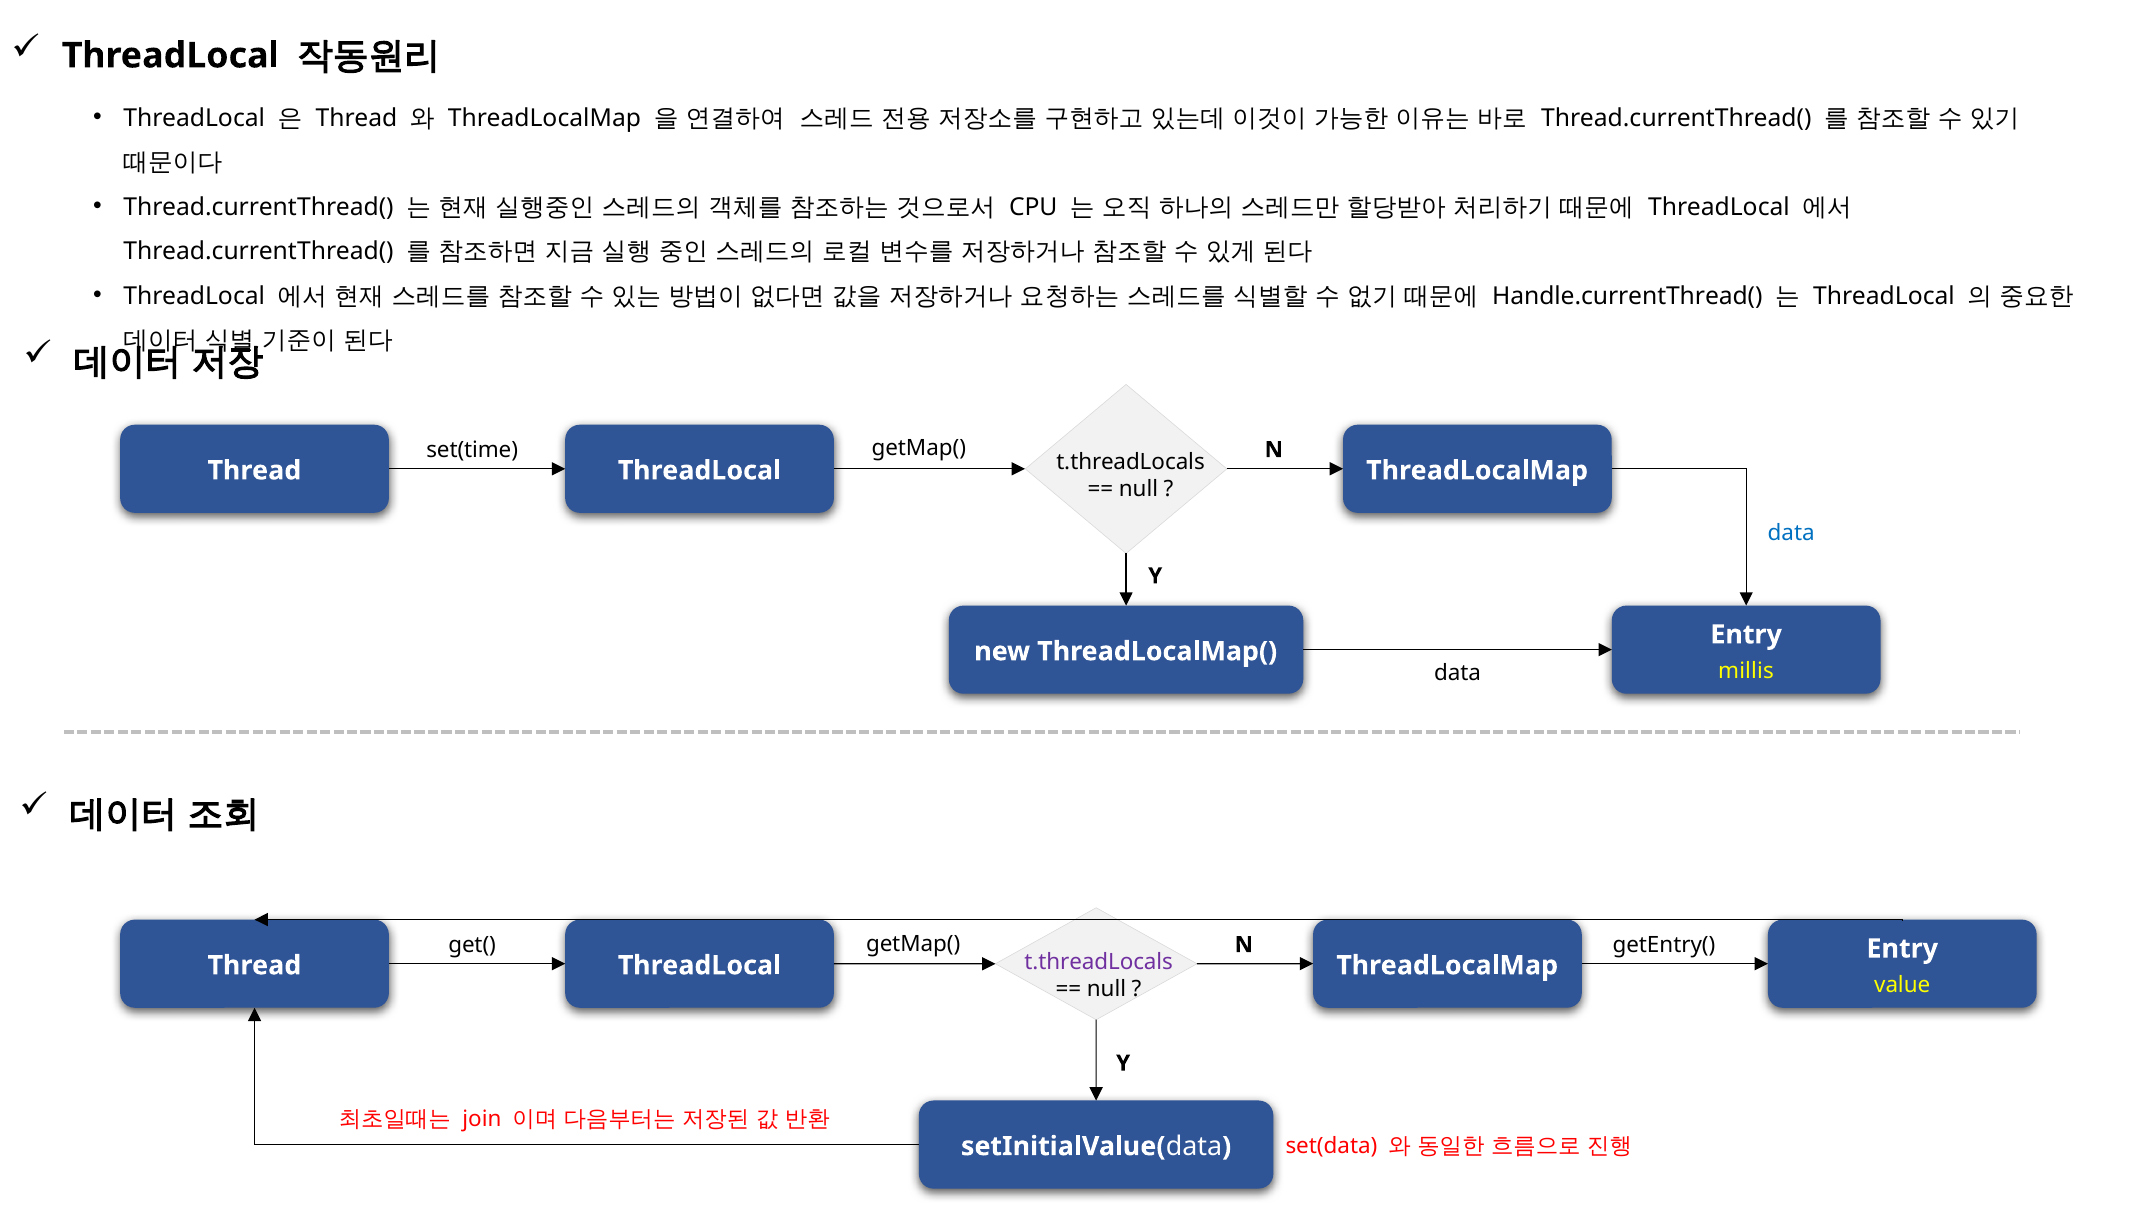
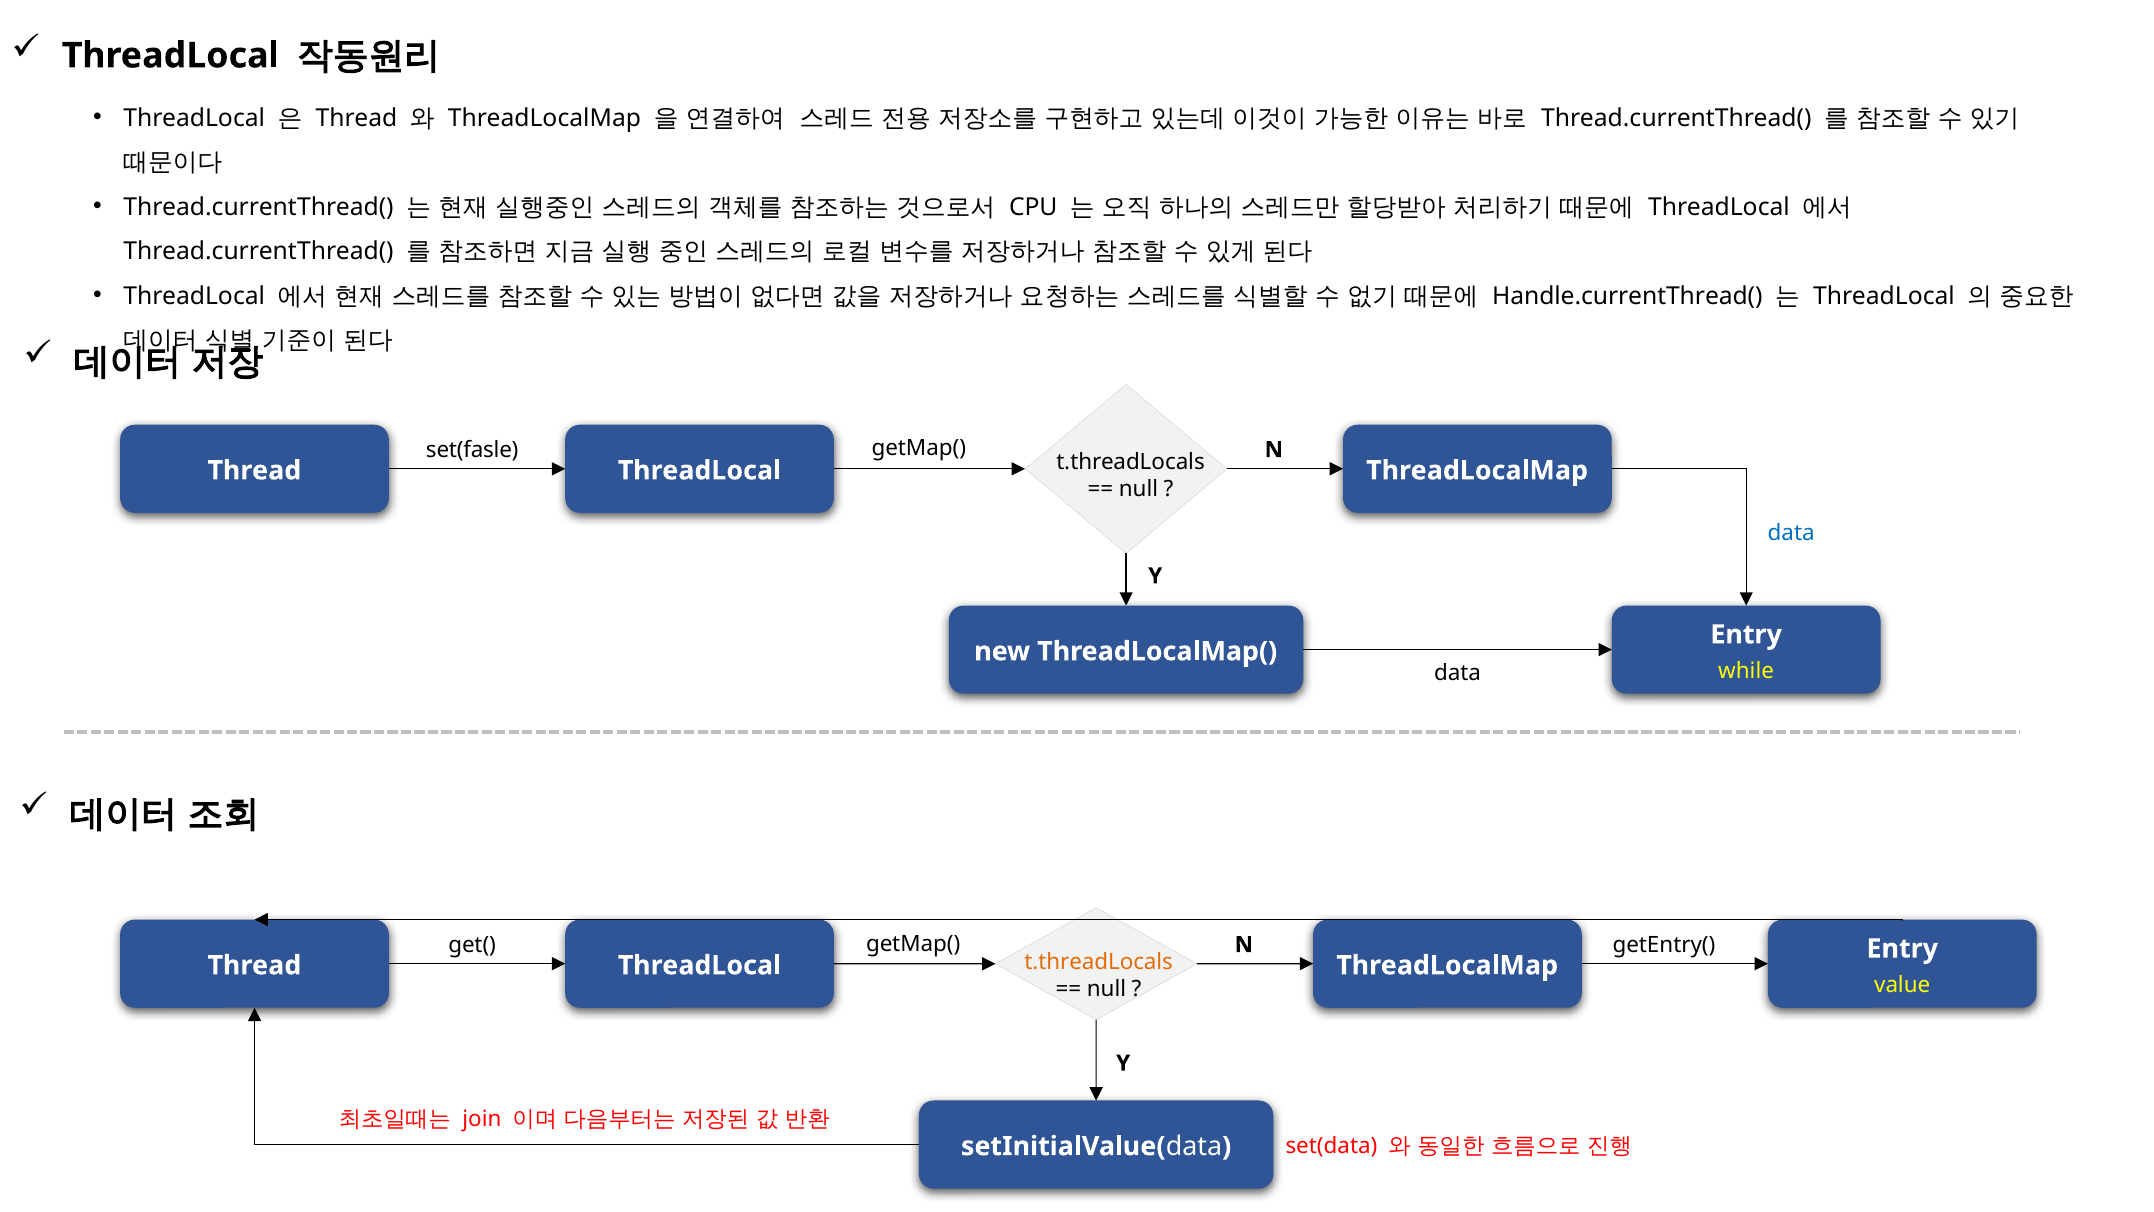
set(time: set(time -> set(fasle
millis: millis -> while
t.threadLocals at (1099, 962) colour: purple -> orange
